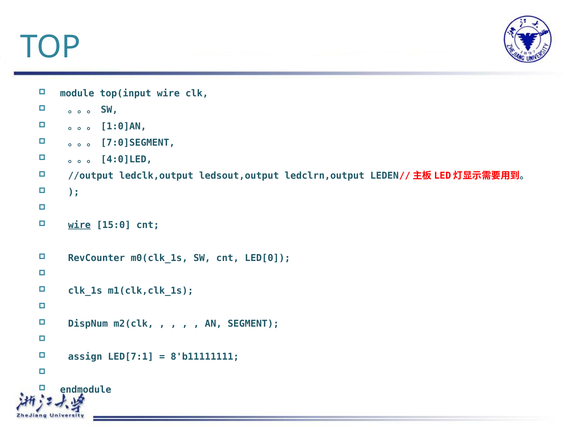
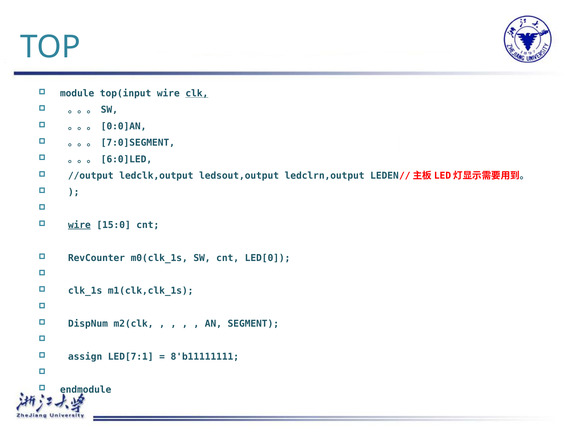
clk underline: none -> present
1:0]AN: 1:0]AN -> 0:0]AN
4:0]LED: 4:0]LED -> 6:0]LED
